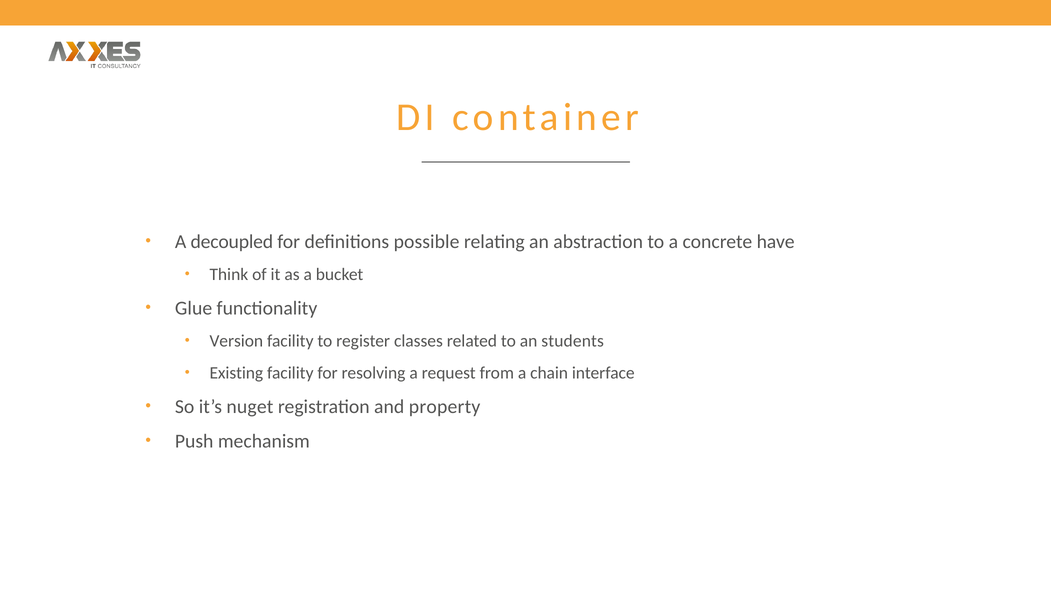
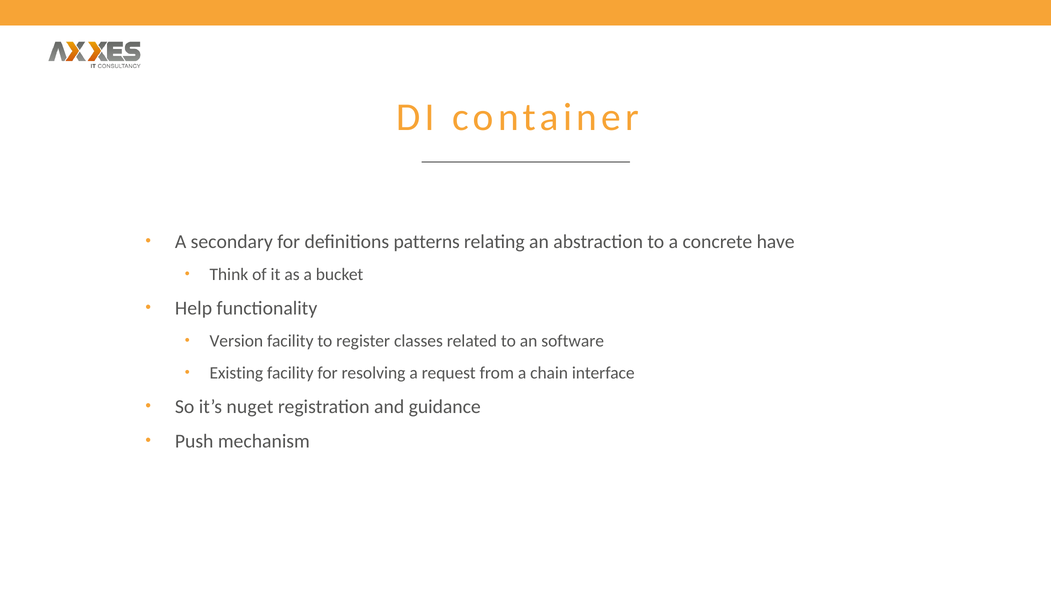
decoupled: decoupled -> secondary
possible: possible -> patterns
Glue: Glue -> Help
students: students -> software
property: property -> guidance
